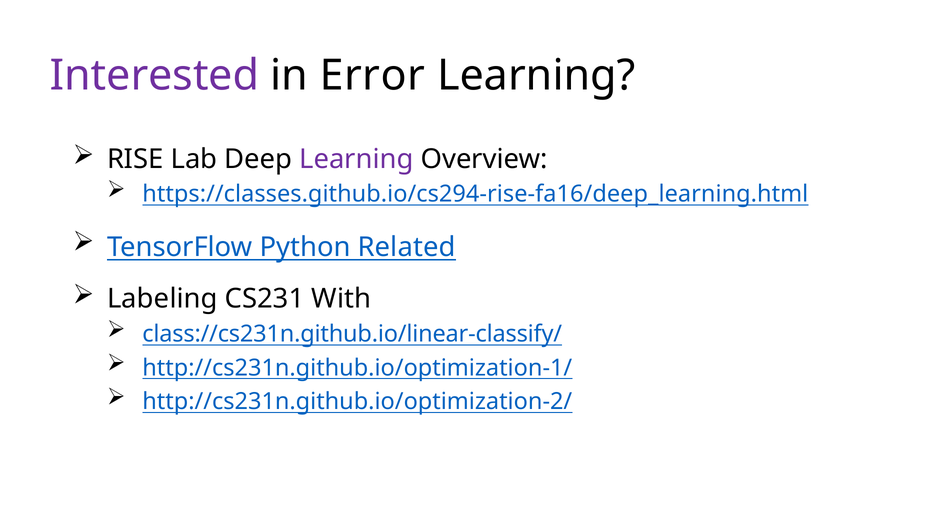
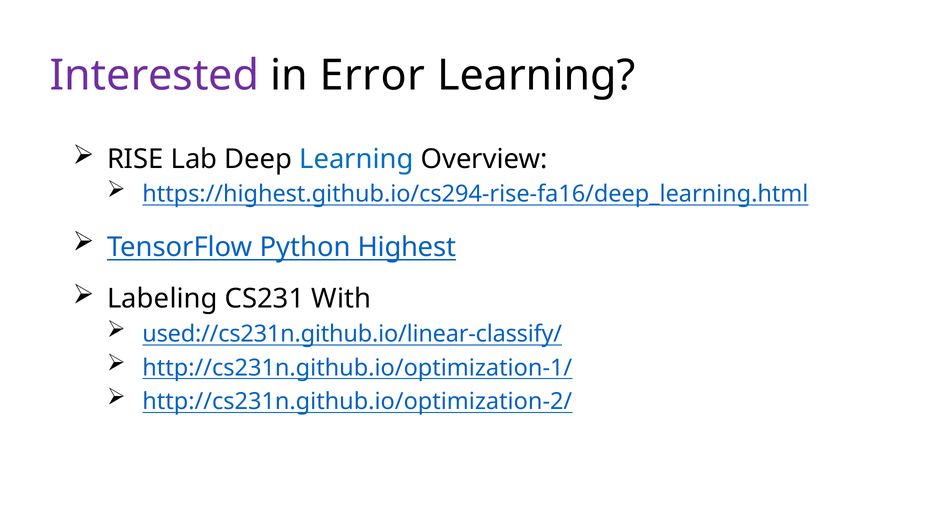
Learning at (356, 159) colour: purple -> blue
https://classes.github.io/cs294-rise-fa16/deep_learning.html: https://classes.github.io/cs294-rise-fa16/deep_learning.html -> https://highest.github.io/cs294-rise-fa16/deep_learning.html
Related: Related -> Highest
class://cs231n.github.io/linear-classify/: class://cs231n.github.io/linear-classify/ -> used://cs231n.github.io/linear-classify/
